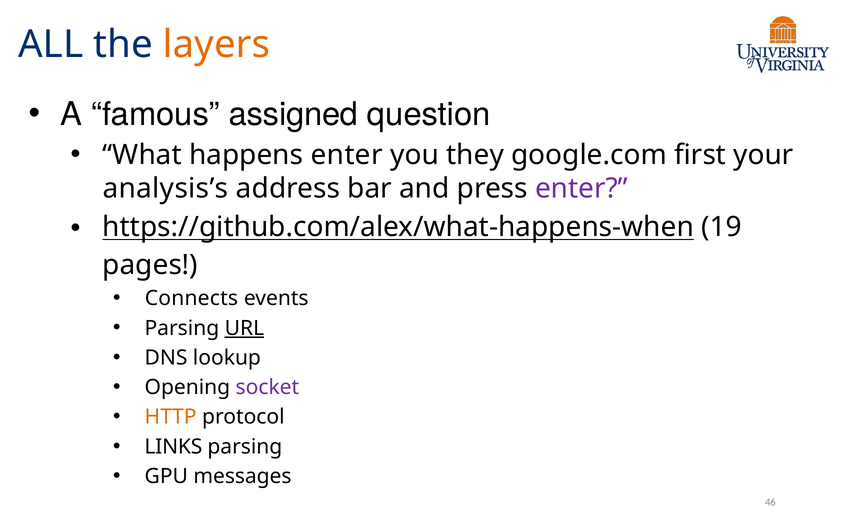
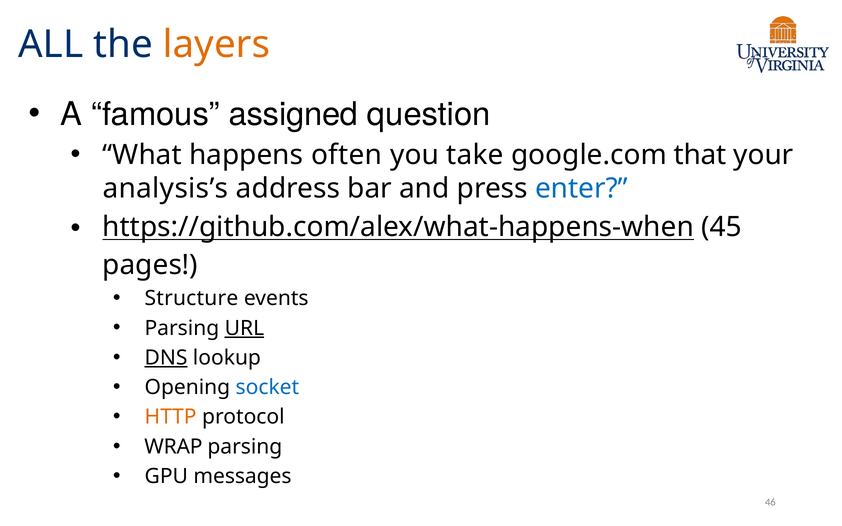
happens enter: enter -> often
they: they -> take
first: first -> that
enter at (582, 189) colour: purple -> blue
19: 19 -> 45
Connects: Connects -> Structure
DNS underline: none -> present
socket colour: purple -> blue
LINKS: LINKS -> WRAP
